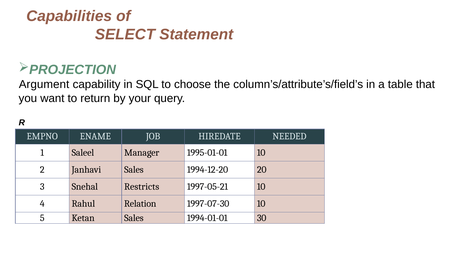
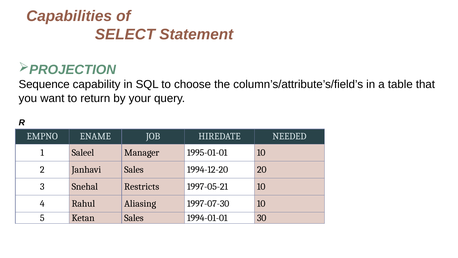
Argument: Argument -> Sequence
Relation: Relation -> Aliasing
